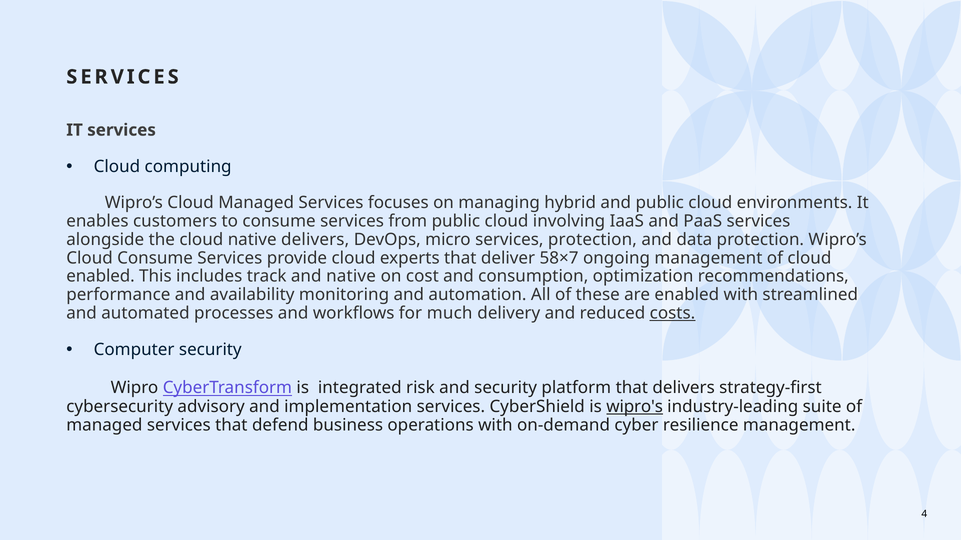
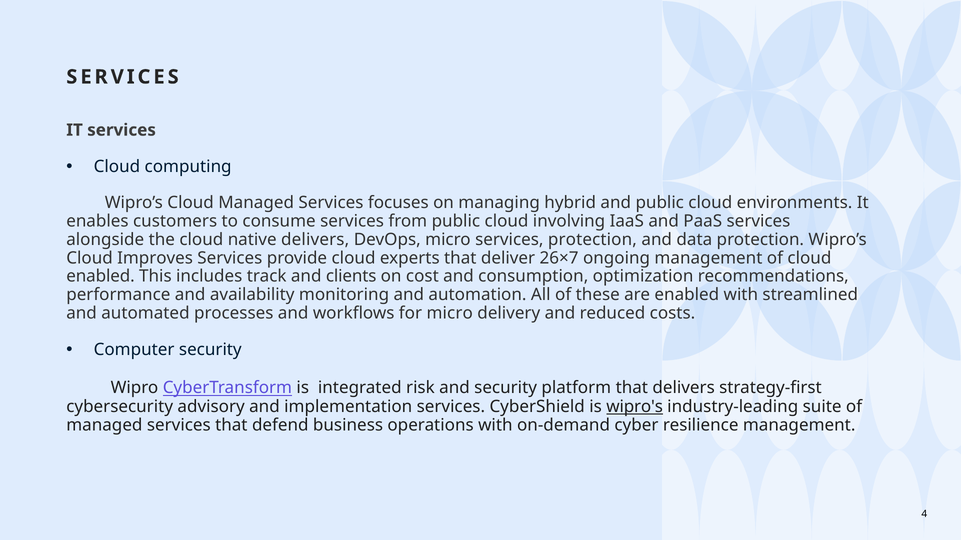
Cloud Consume: Consume -> Improves
58×7: 58×7 -> 26×7
and native: native -> clients
for much: much -> micro
costs underline: present -> none
